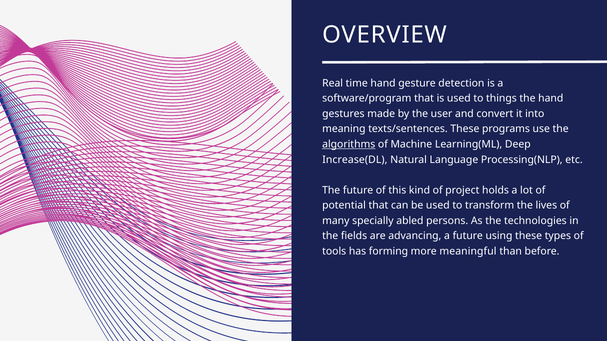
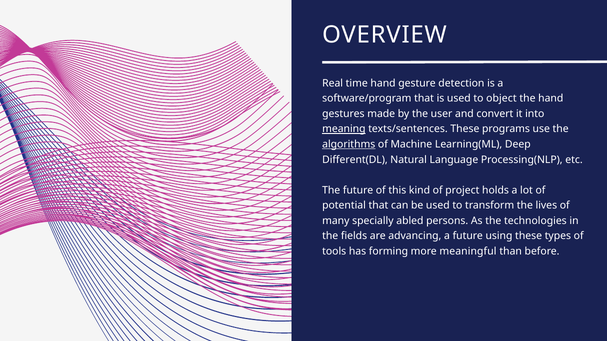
things: things -> object
meaning underline: none -> present
Increase(DL: Increase(DL -> Different(DL
